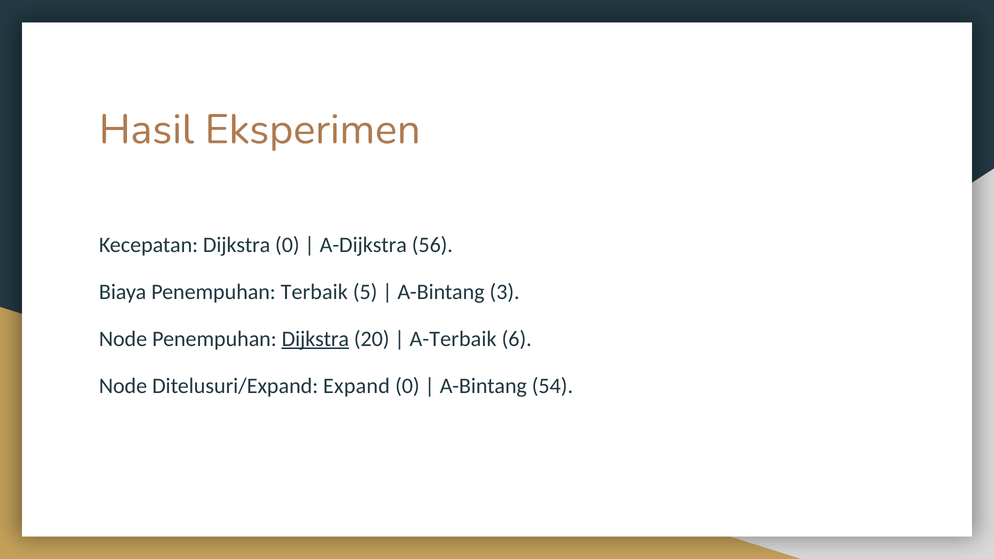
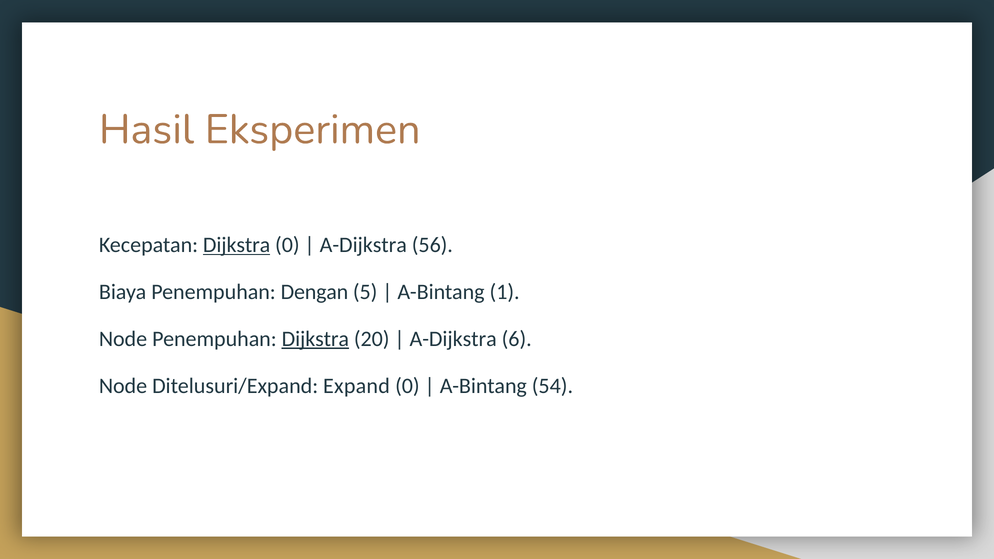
Dijkstra at (237, 245) underline: none -> present
Terbaik: Terbaik -> Dengan
3: 3 -> 1
A-Terbaik at (453, 339): A-Terbaik -> A-Dijkstra
